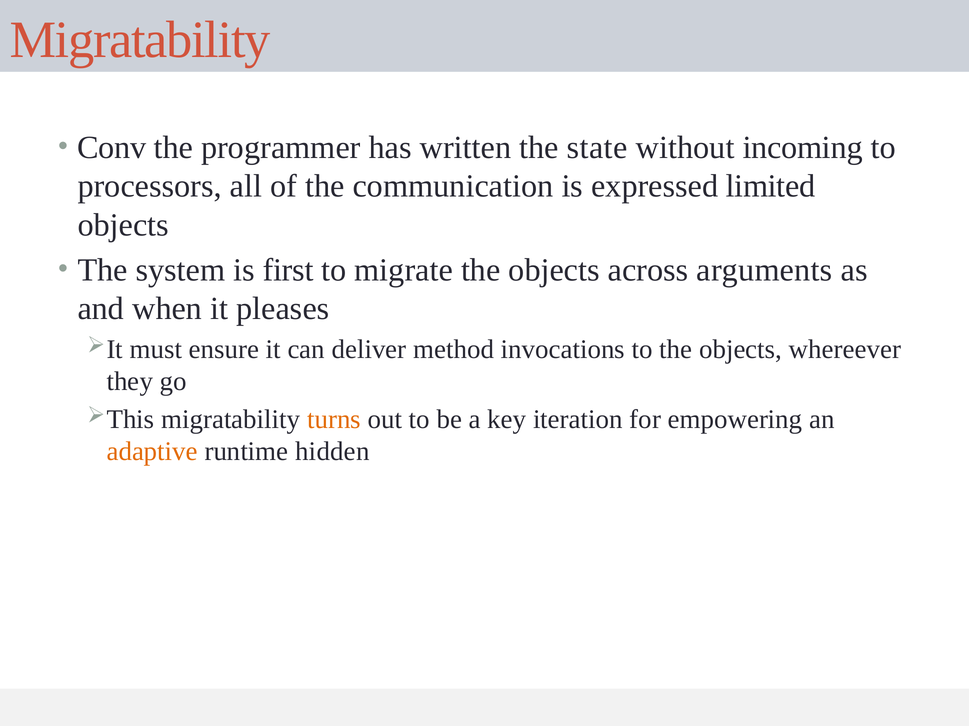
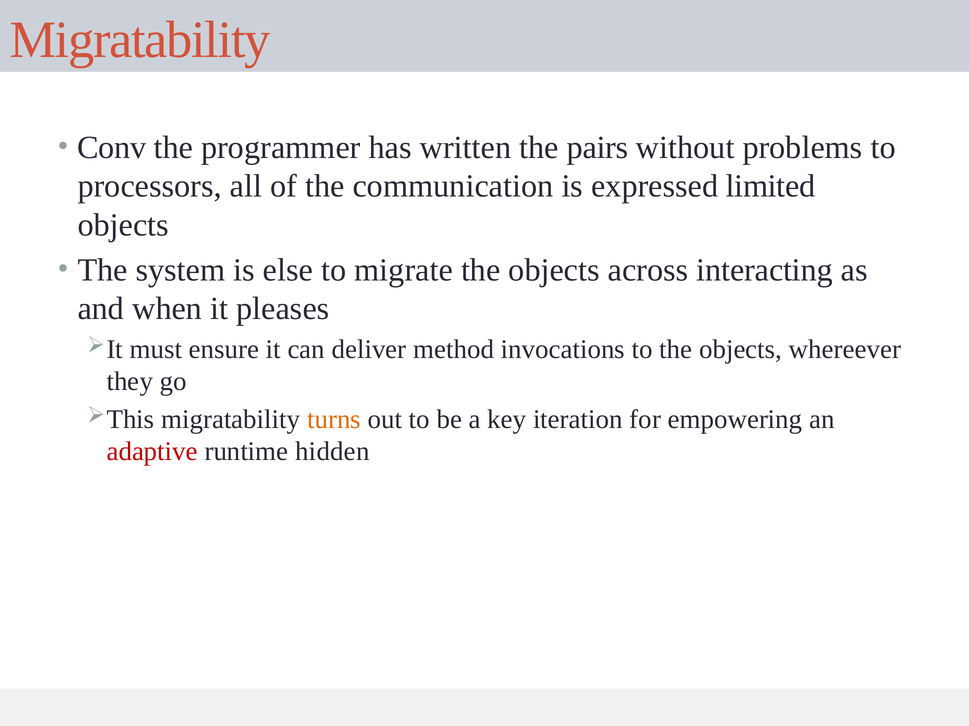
state: state -> pairs
incoming: incoming -> problems
first: first -> else
arguments: arguments -> interacting
adaptive colour: orange -> red
